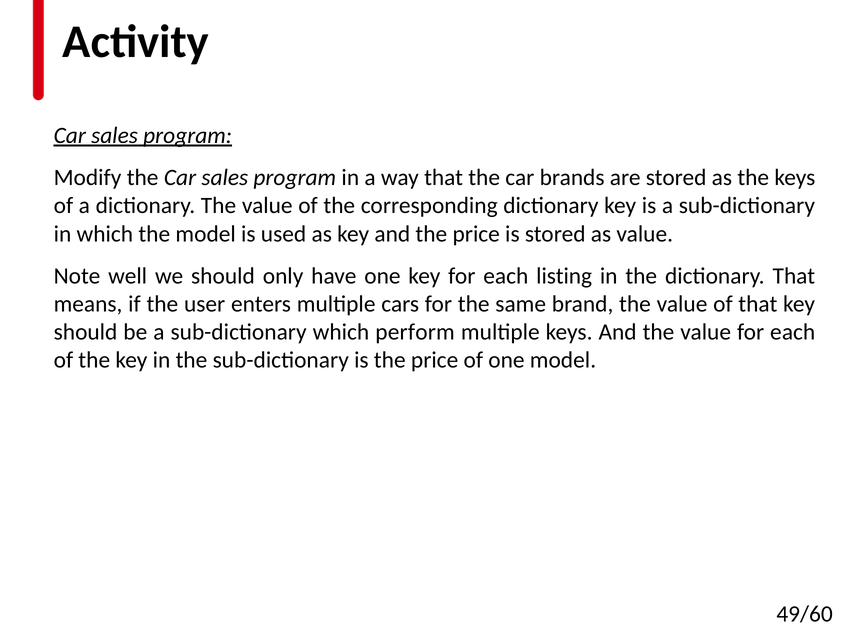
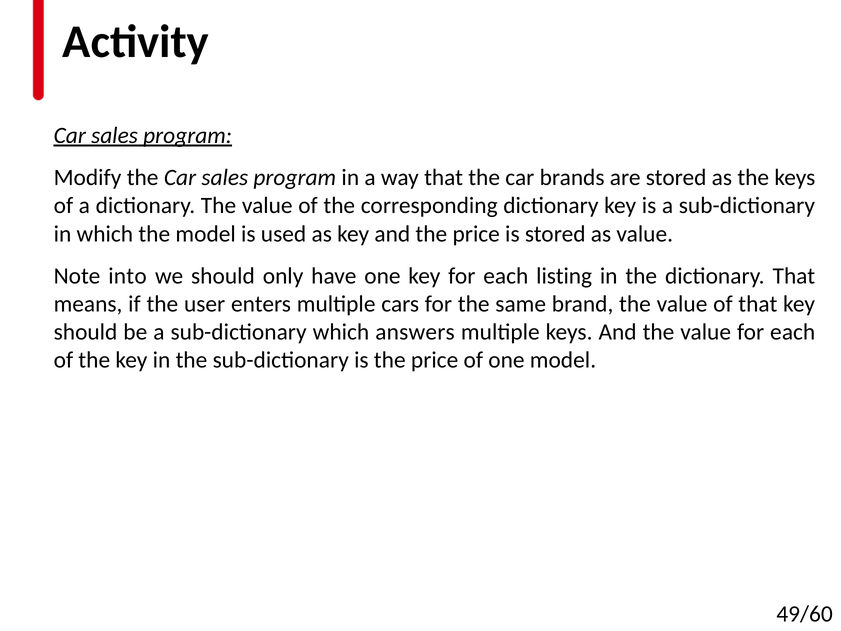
well: well -> into
perform: perform -> answers
